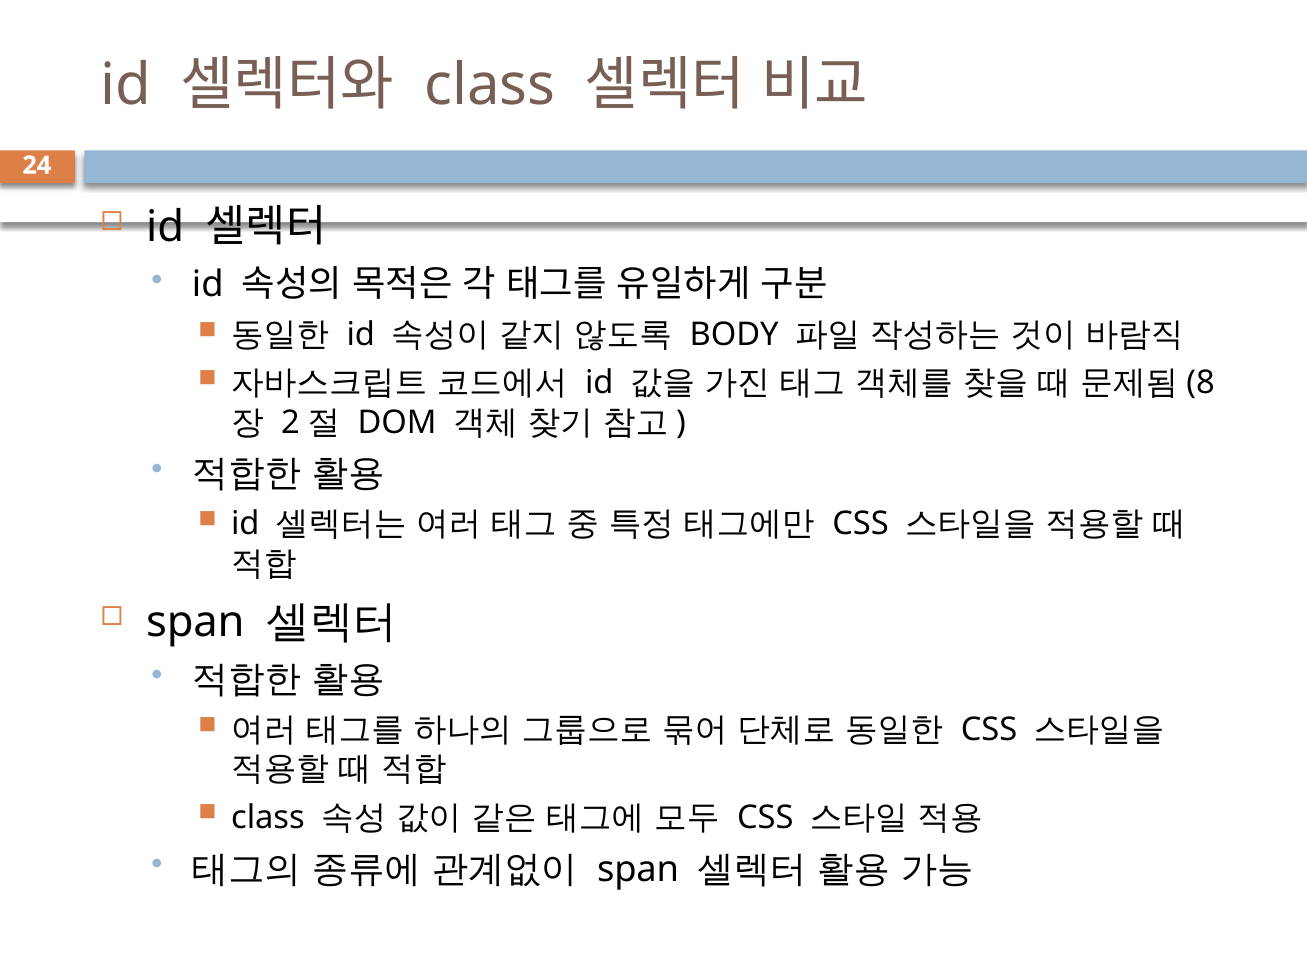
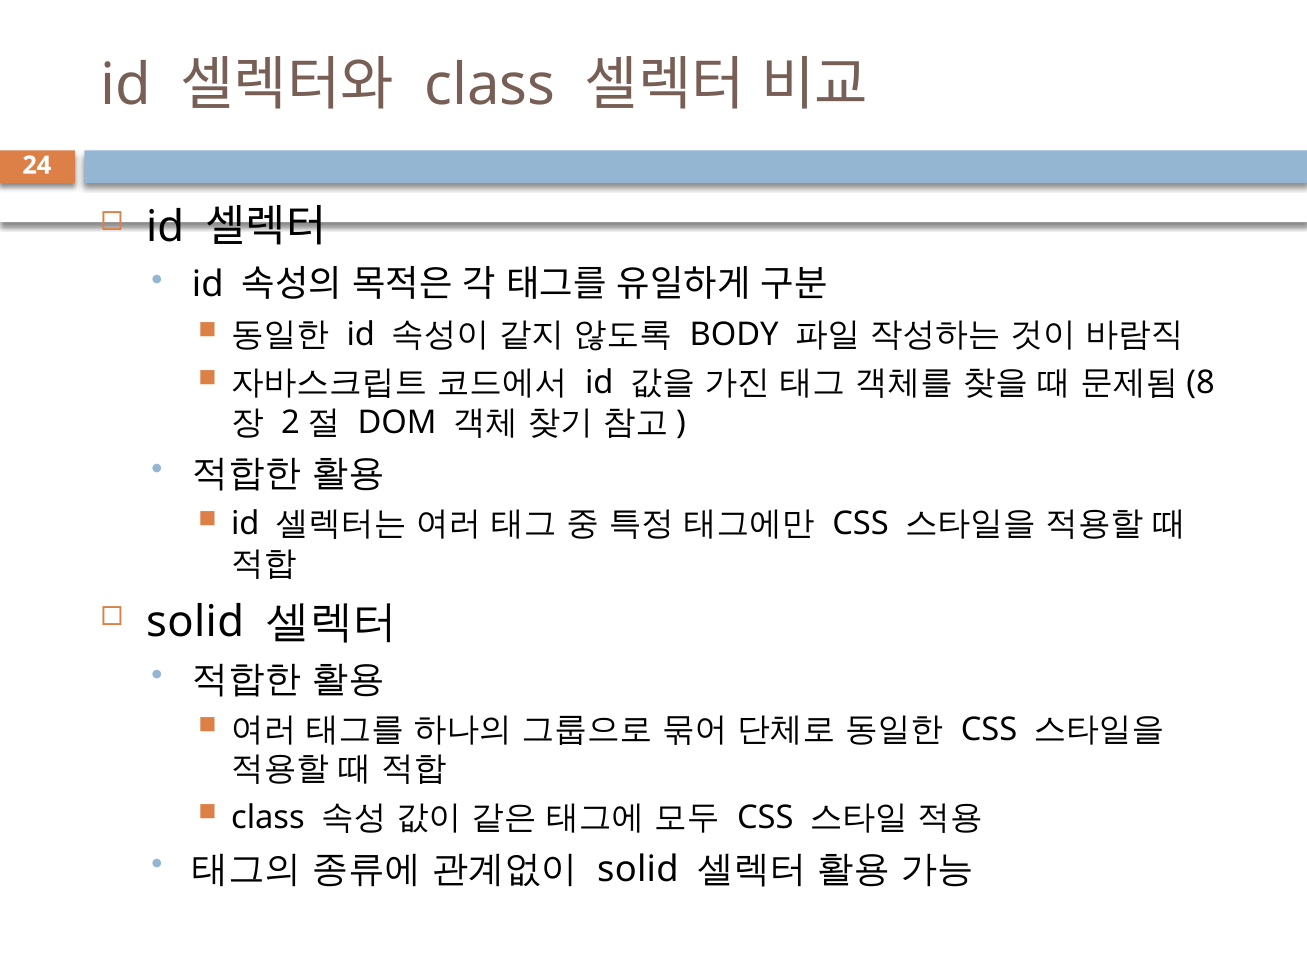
span at (195, 623): span -> solid
span at (638, 869): span -> solid
